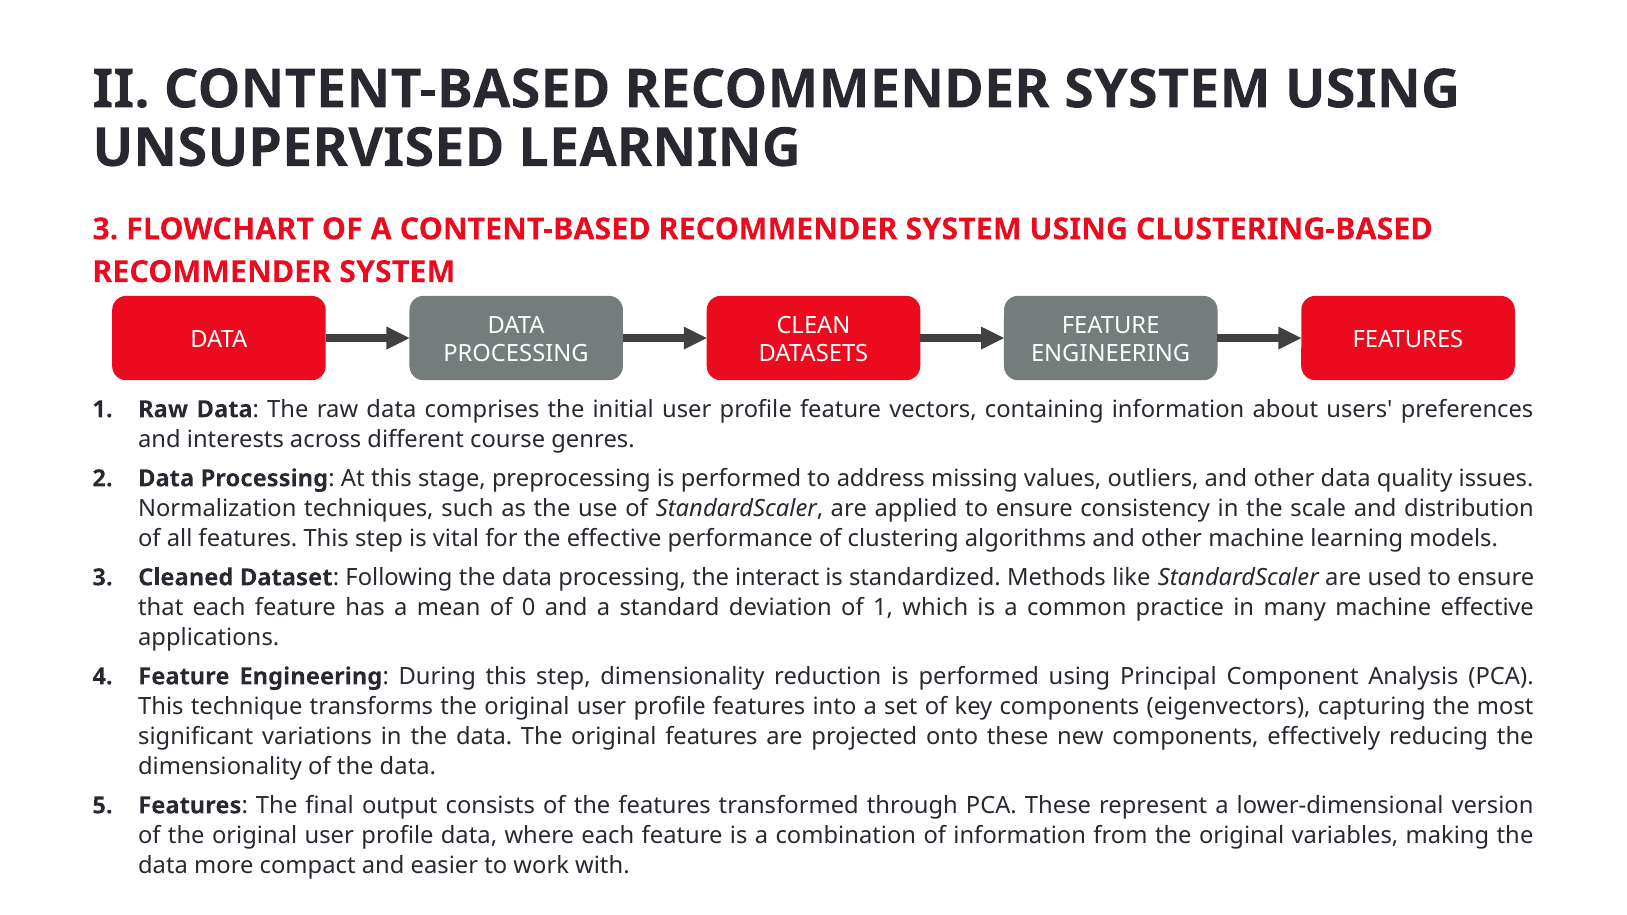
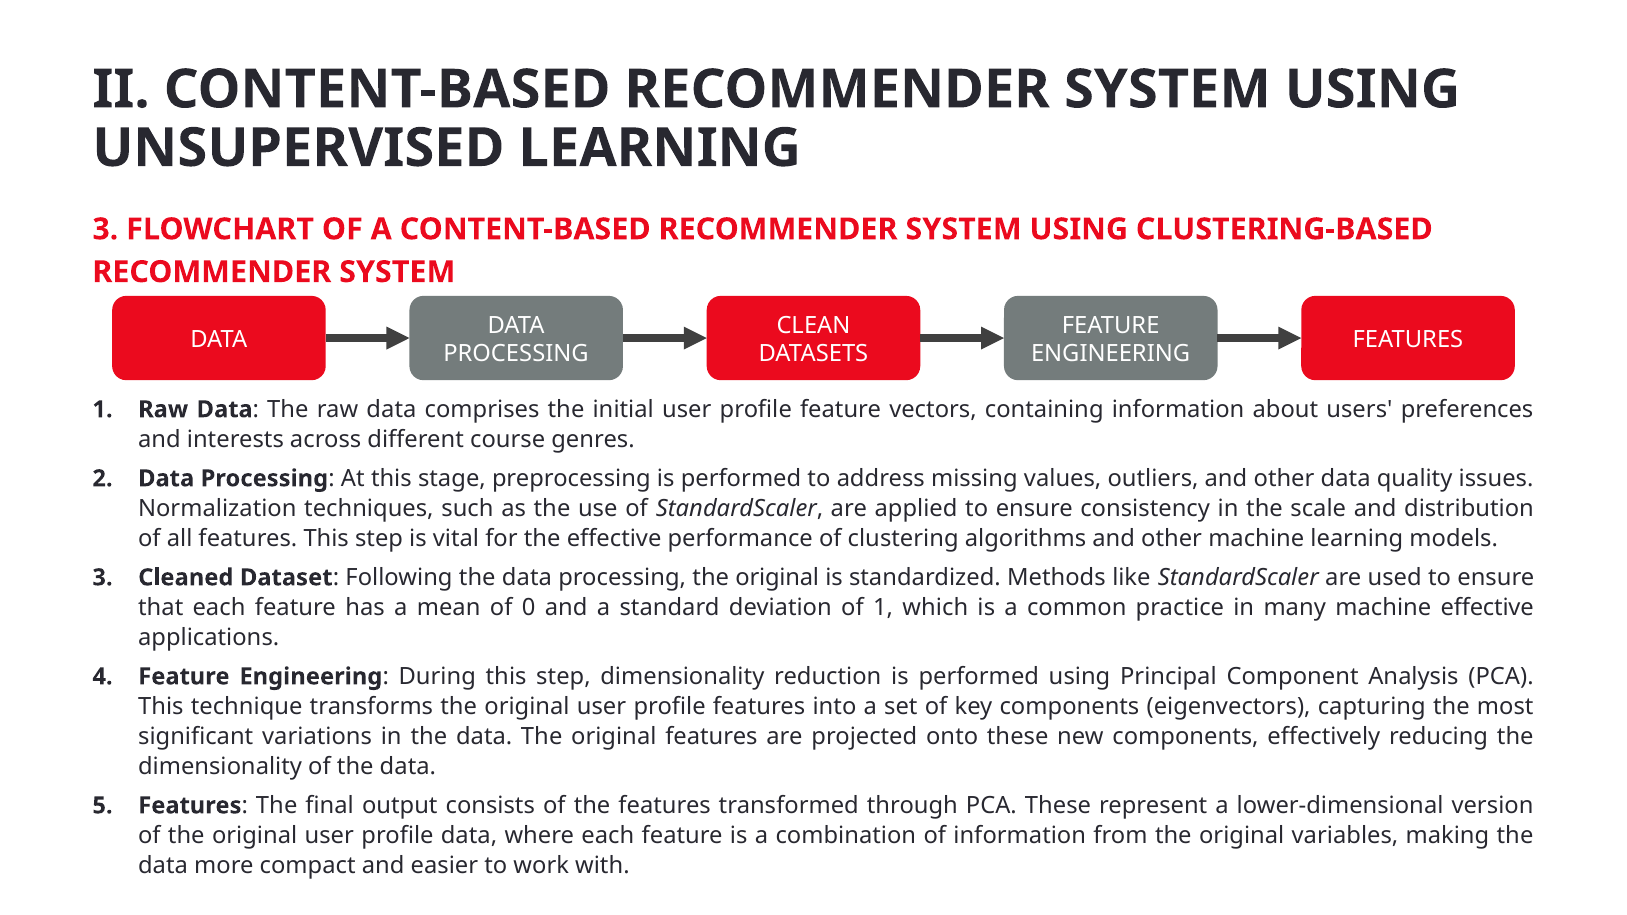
processing the interact: interact -> original
